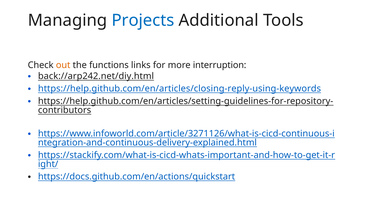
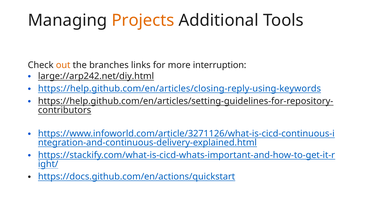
Projects colour: blue -> orange
functions: functions -> branches
back://arp242.net/diy.html: back://arp242.net/diy.html -> large://arp242.net/diy.html
